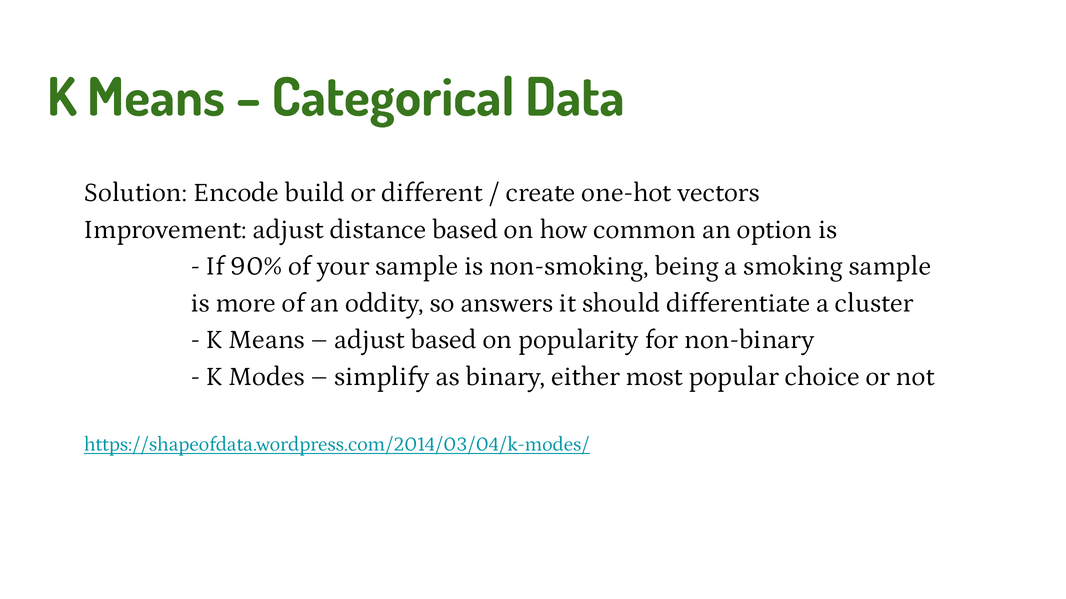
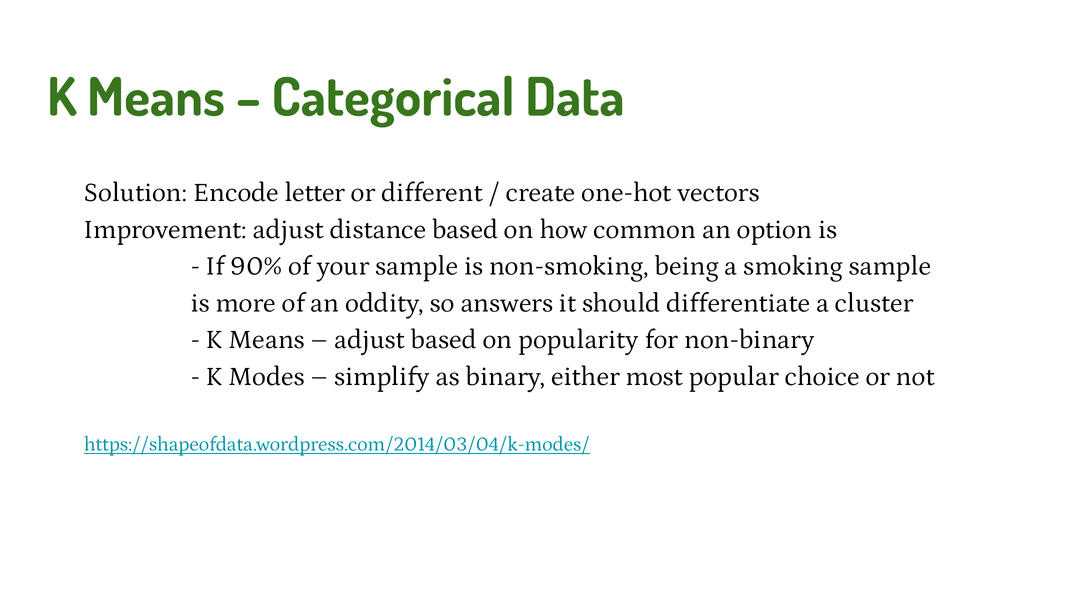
build: build -> letter
